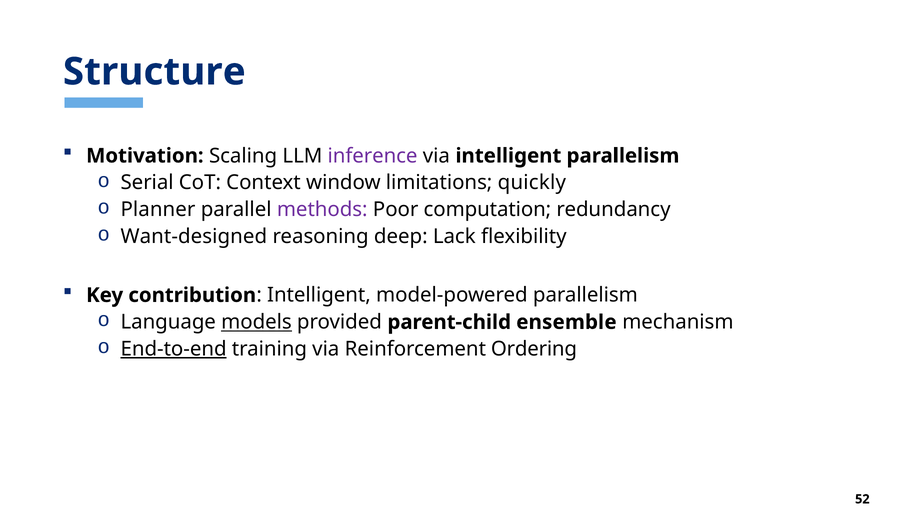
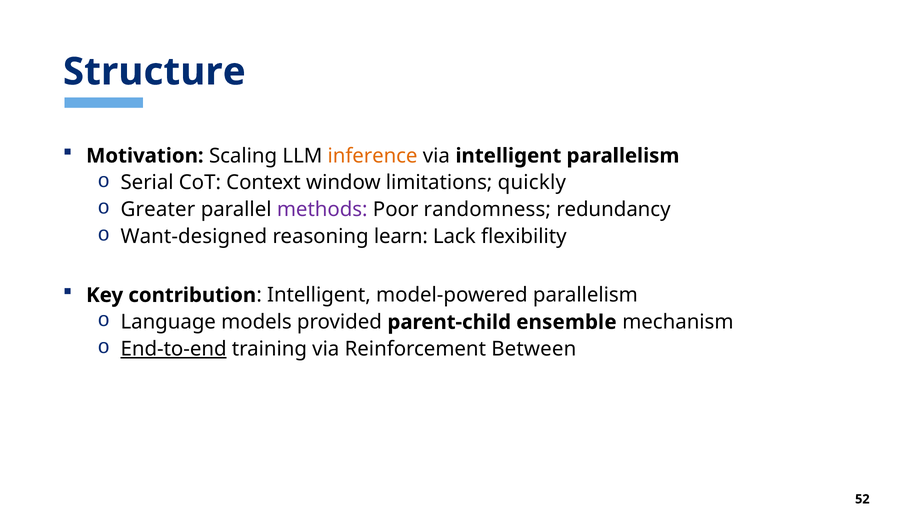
inference colour: purple -> orange
Planner: Planner -> Greater
computation: computation -> randomness
deep: deep -> learn
models underline: present -> none
Ordering: Ordering -> Between
